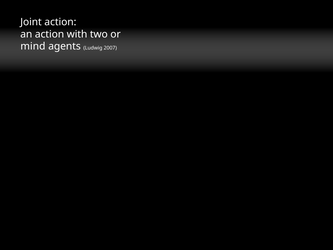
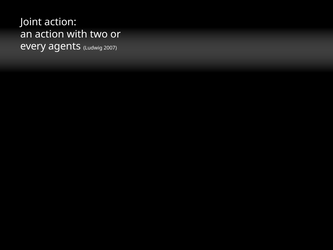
mind: mind -> every
